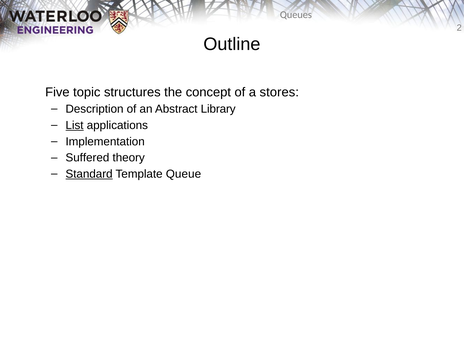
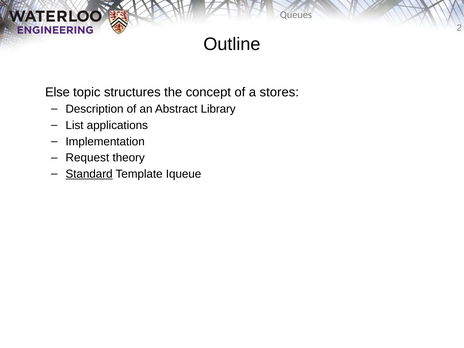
Five: Five -> Else
List underline: present -> none
Suffered: Suffered -> Request
Queue: Queue -> Iqueue
